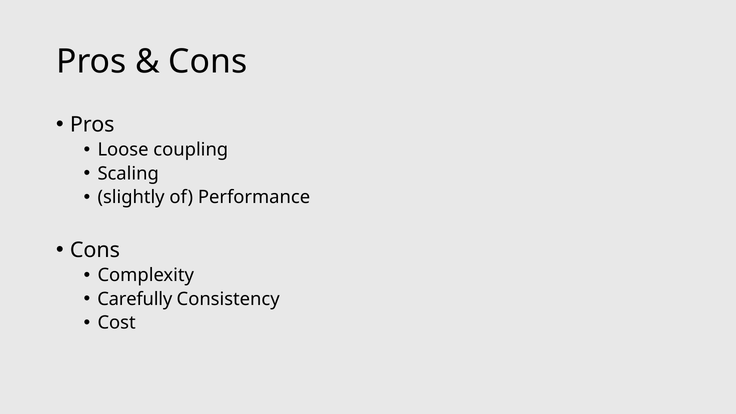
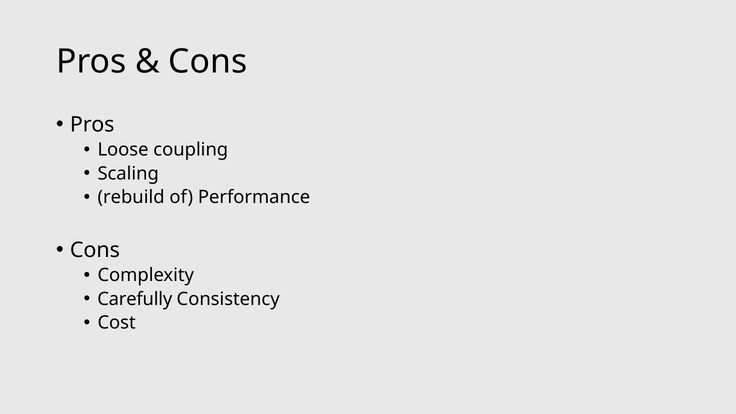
slightly: slightly -> rebuild
